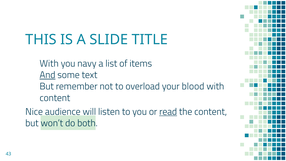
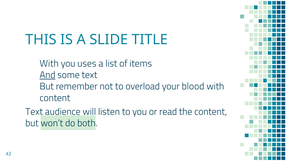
navy: navy -> uses
Nice at (34, 112): Nice -> Text
read underline: present -> none
